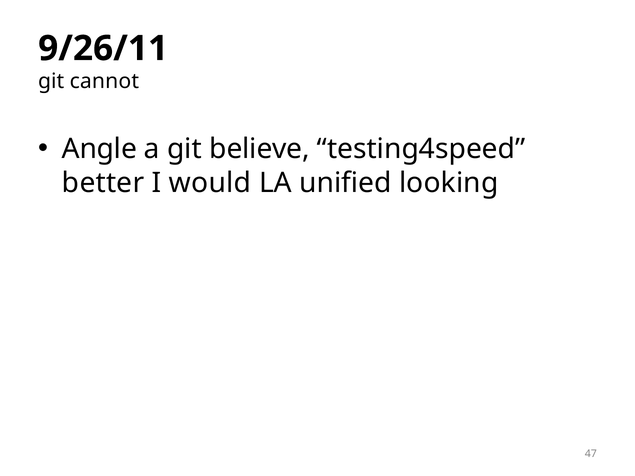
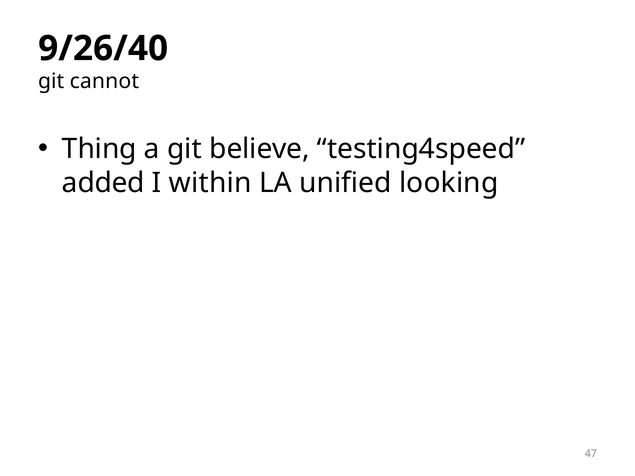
9/26/11: 9/26/11 -> 9/26/40
Angle: Angle -> Thing
better: better -> added
would: would -> within
